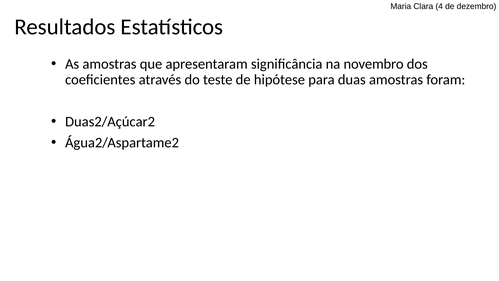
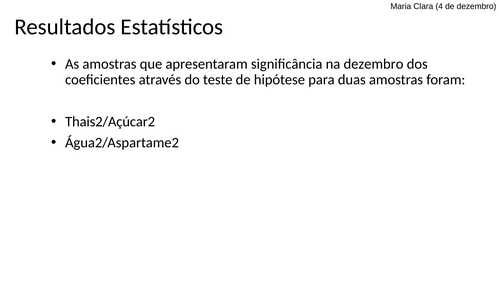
na novembro: novembro -> dezembro
Duas2/Açúcar2: Duas2/Açúcar2 -> Thais2/Açúcar2
